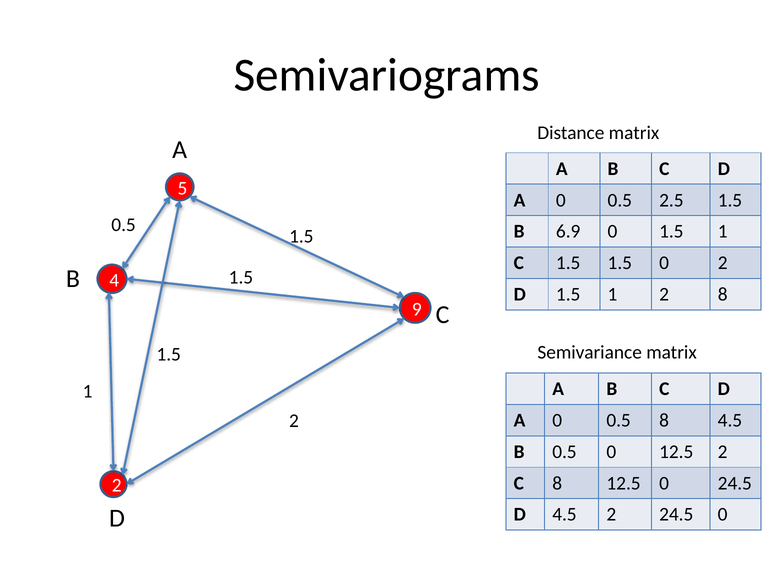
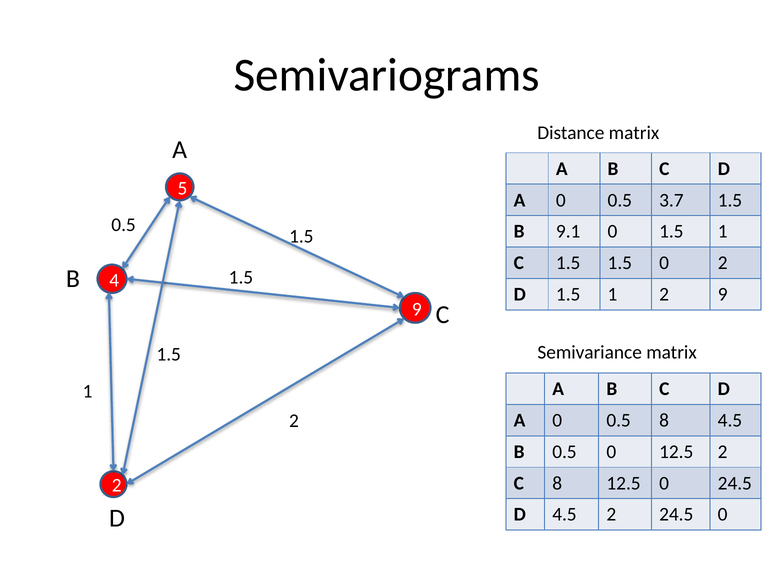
2.5: 2.5 -> 3.7
6.9: 6.9 -> 9.1
2 8: 8 -> 9
